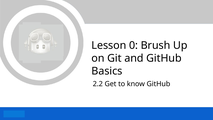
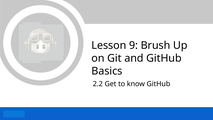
0: 0 -> 9
